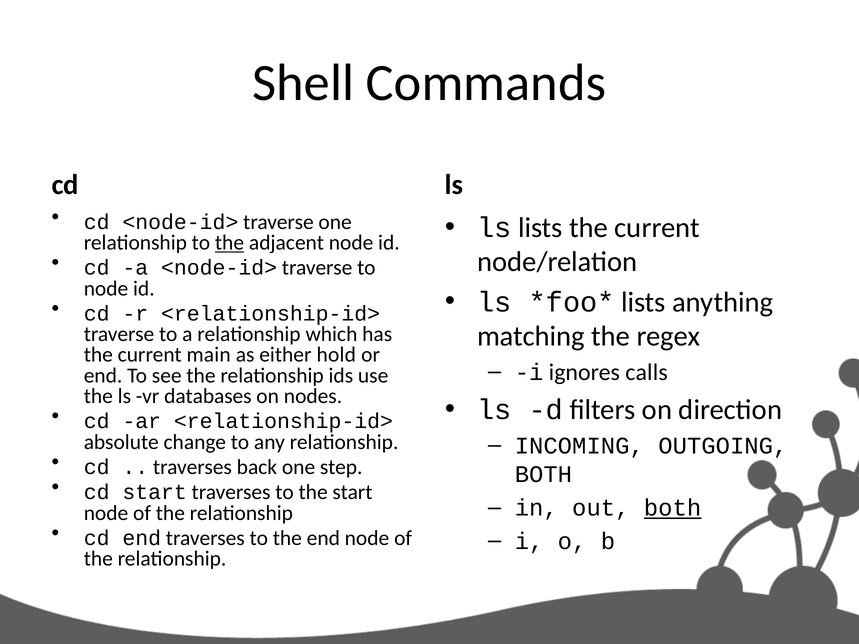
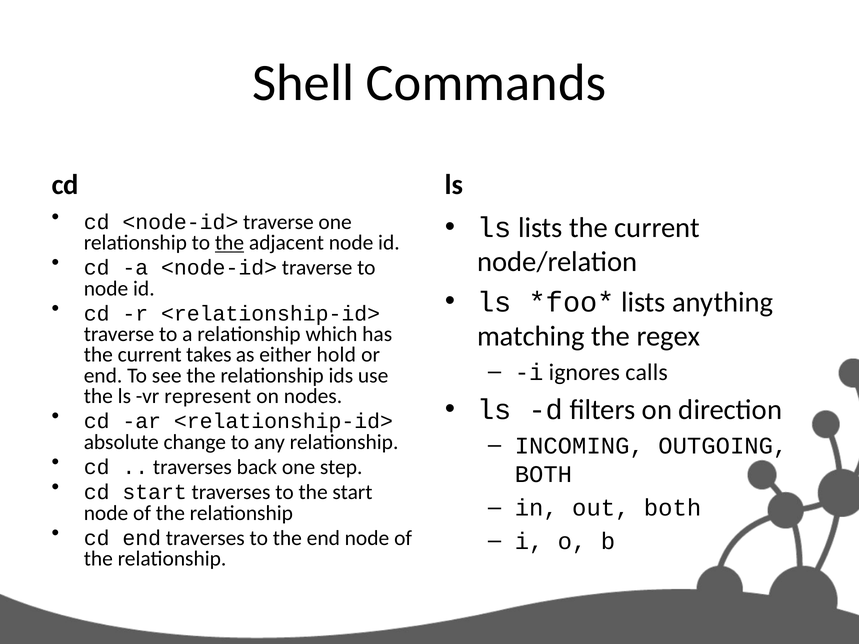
main: main -> takes
databases: databases -> represent
both at (673, 508) underline: present -> none
